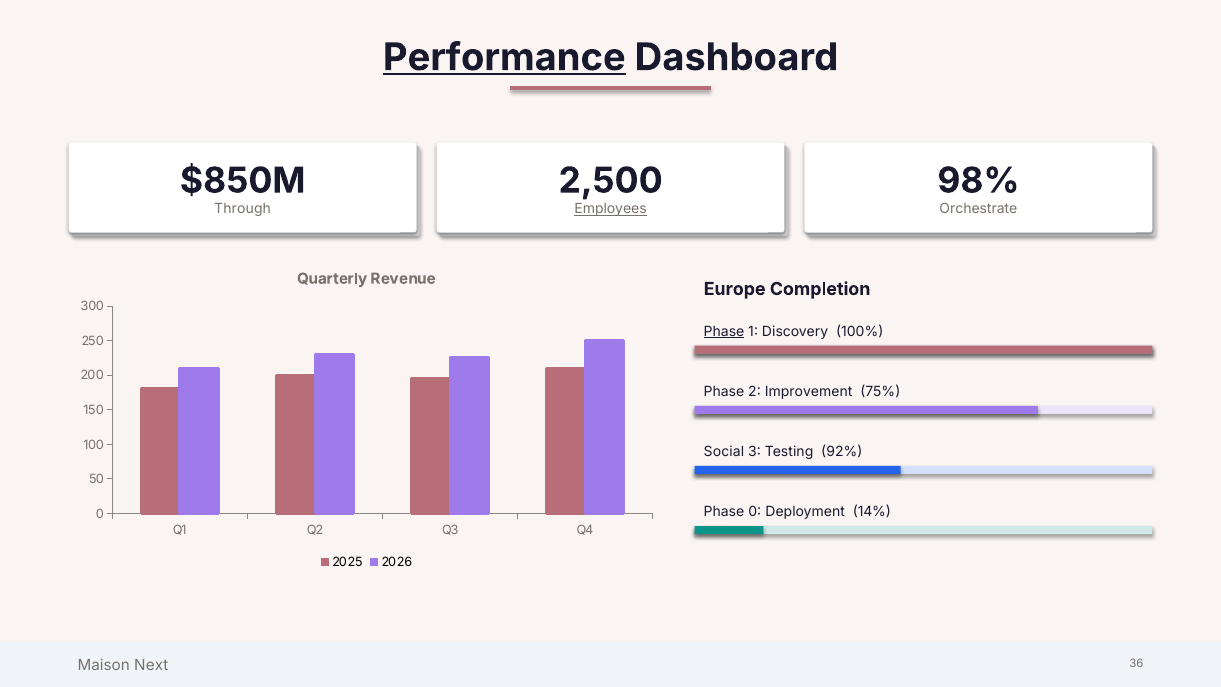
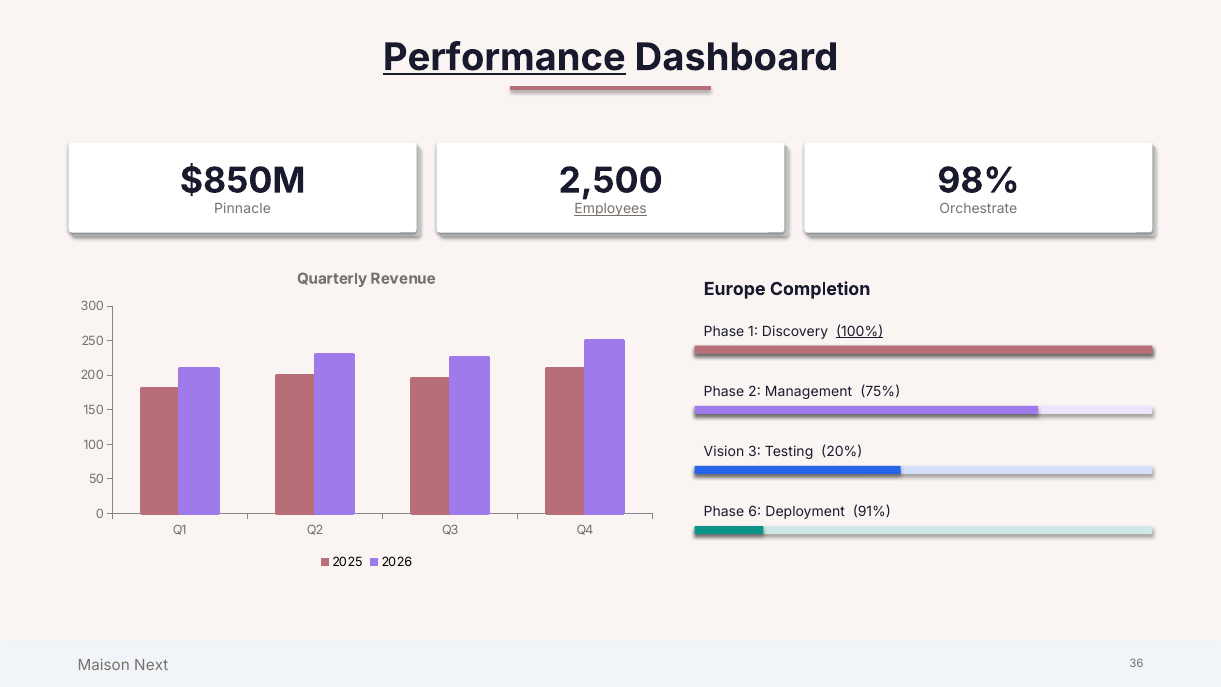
Through: Through -> Pinnacle
Phase at (724, 331) underline: present -> none
100% underline: none -> present
Improvement: Improvement -> Management
Social: Social -> Vision
92%: 92% -> 20%
Phase 0: 0 -> 6
14%: 14% -> 91%
